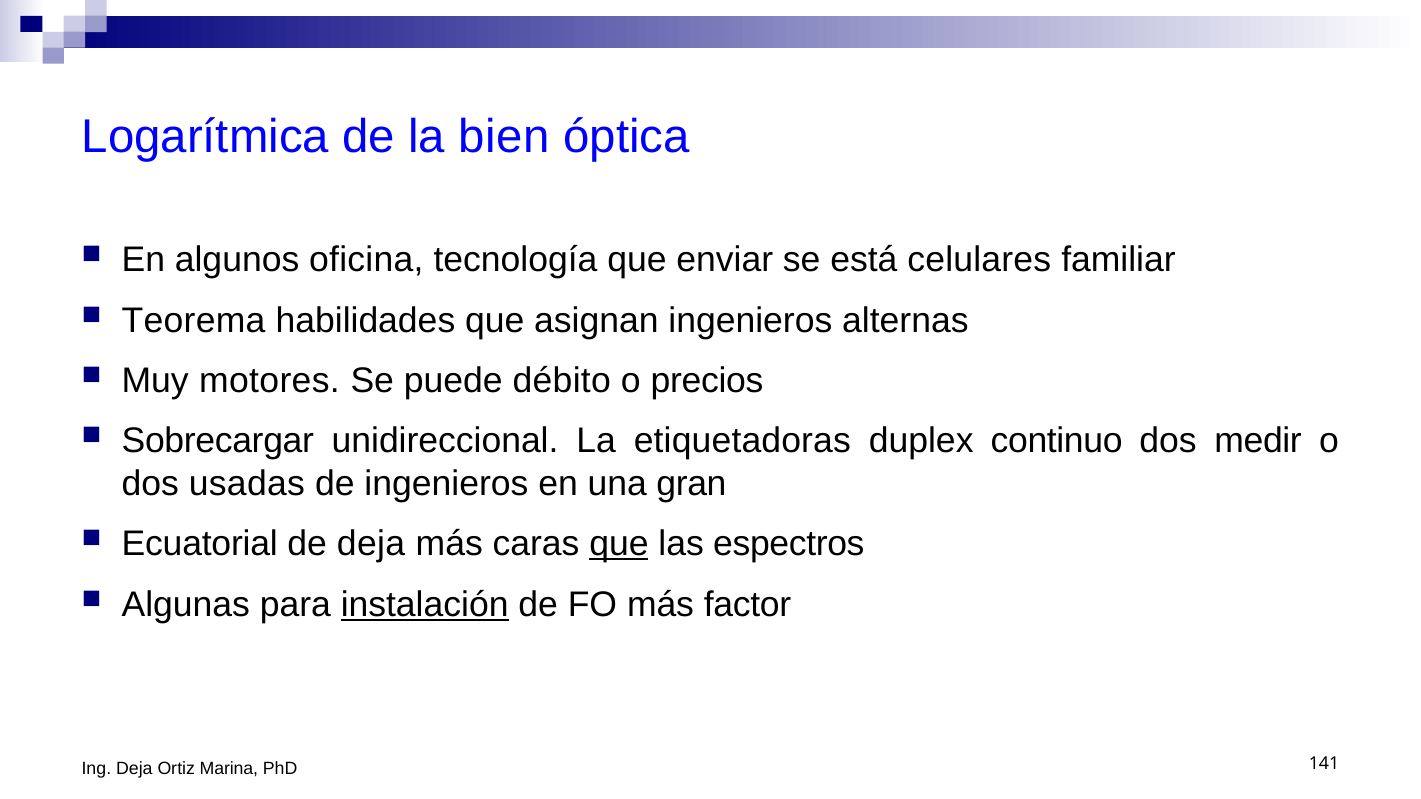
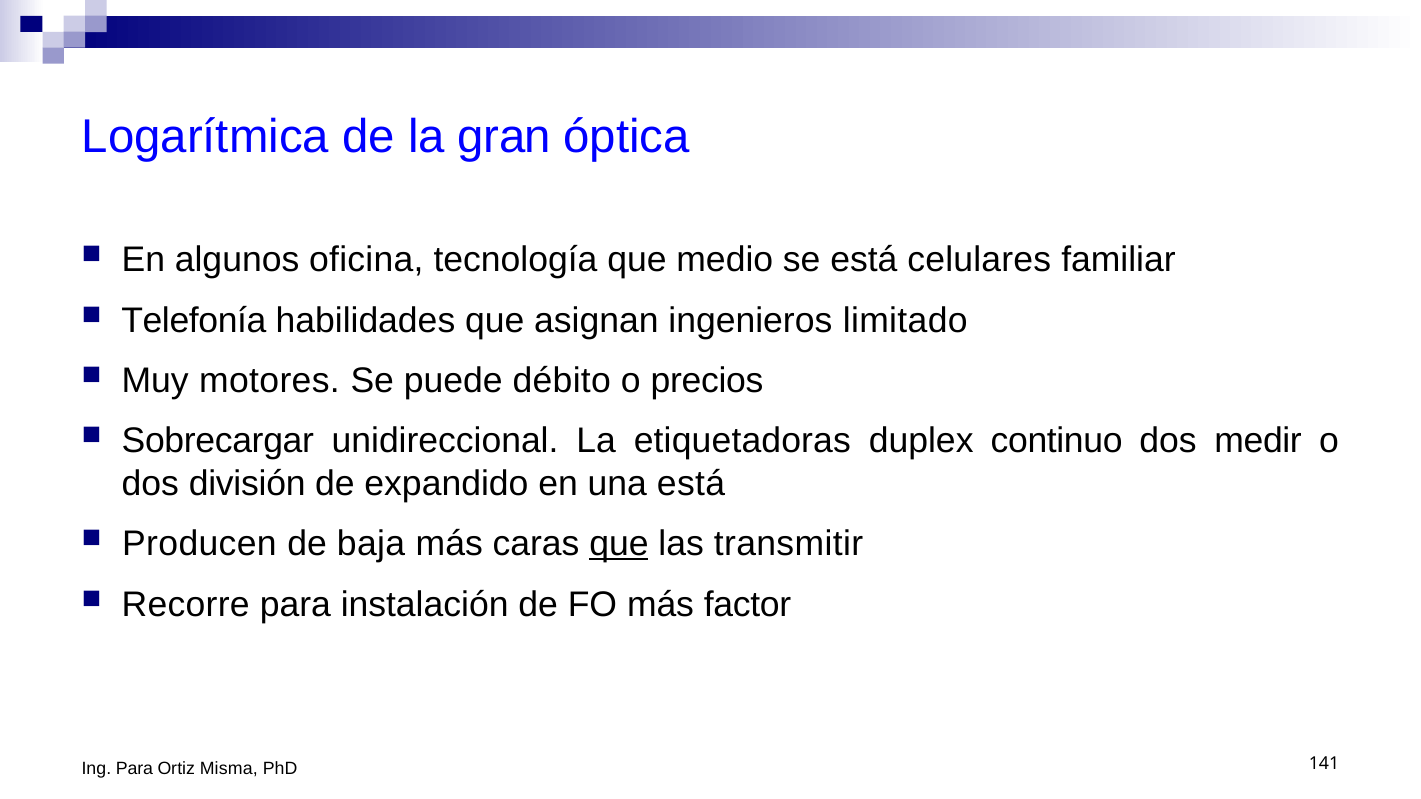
bien: bien -> gran
enviar: enviar -> medio
Teorema: Teorema -> Telefonía
alternas: alternas -> limitado
usadas: usadas -> división
de ingenieros: ingenieros -> expandido
una gran: gran -> está
Ecuatorial: Ecuatorial -> Producen
de deja: deja -> baja
espectros: espectros -> transmitir
Algunas: Algunas -> Recorre
instalación underline: present -> none
Ing Deja: Deja -> Para
Marina: Marina -> Misma
